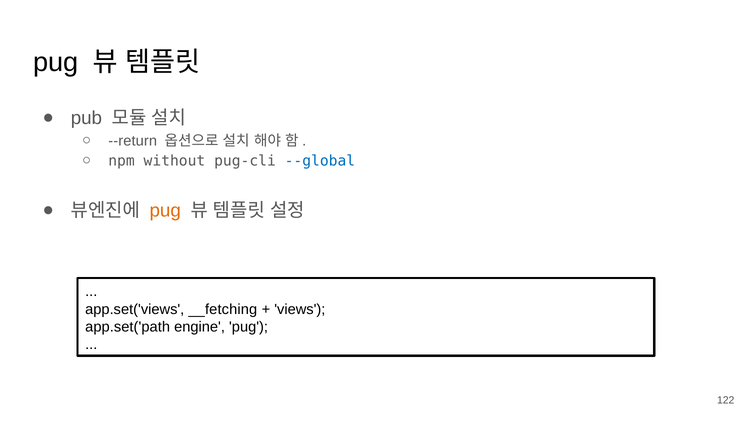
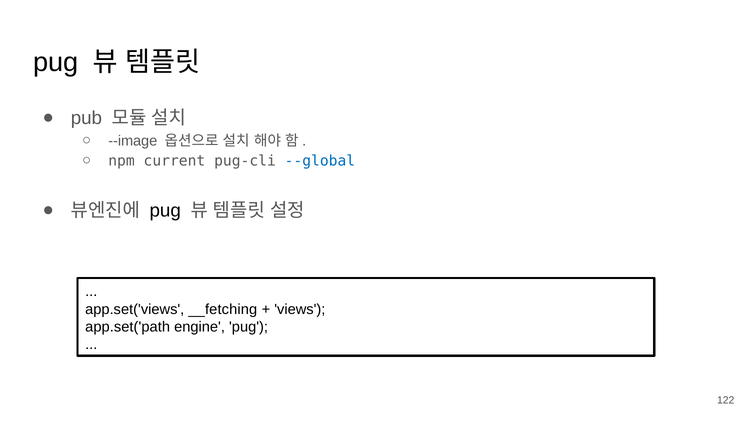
--return: --return -> --image
without: without -> current
pug at (165, 211) colour: orange -> black
